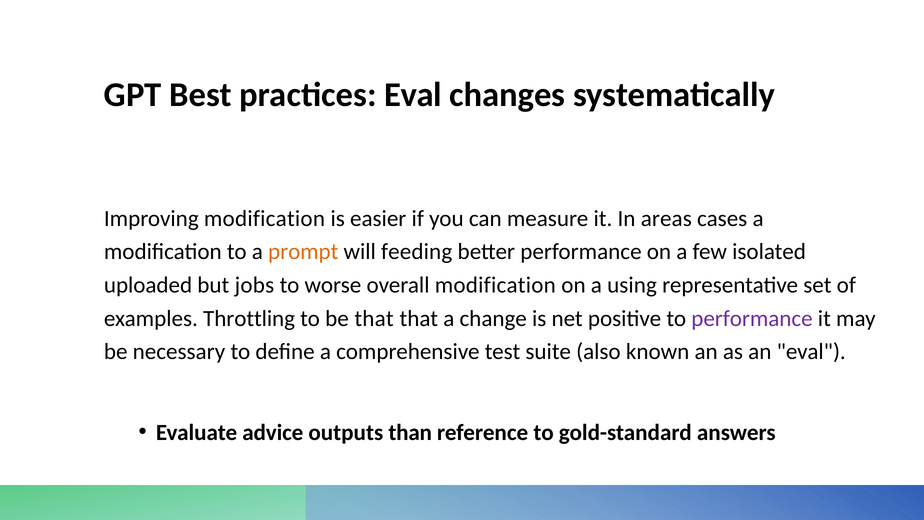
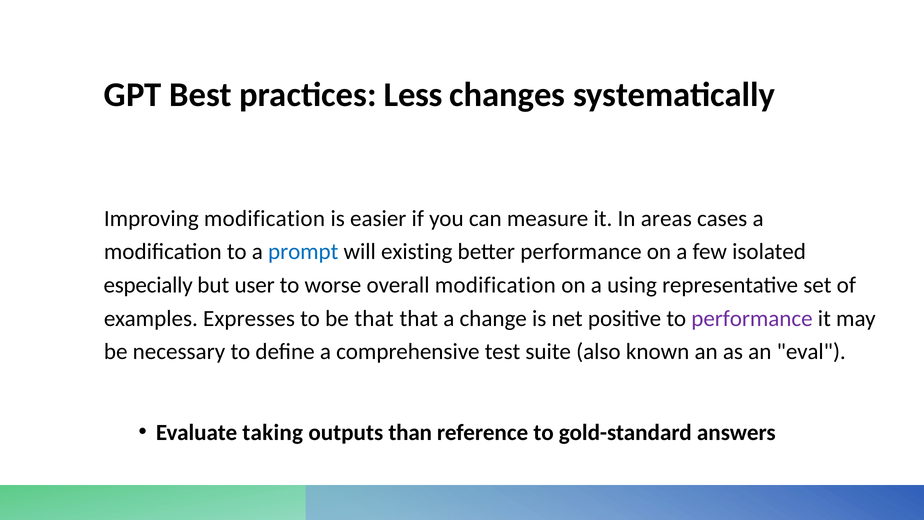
practices Eval: Eval -> Less
prompt colour: orange -> blue
feeding: feeding -> existing
uploaded: uploaded -> especially
jobs: jobs -> user
Throttling: Throttling -> Expresses
advice: advice -> taking
